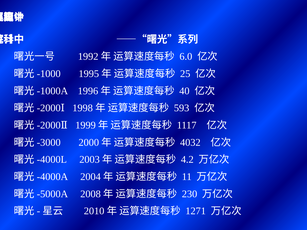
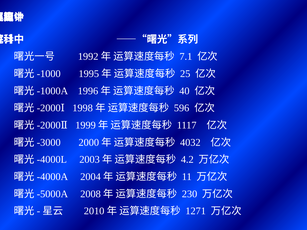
6.0: 6.0 -> 7.1
593: 593 -> 596
